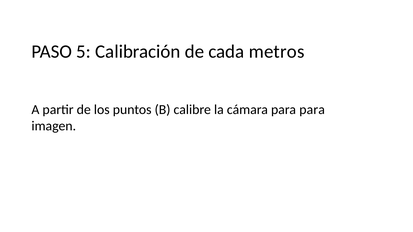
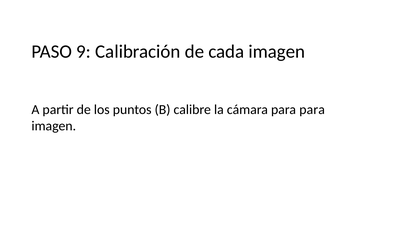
5: 5 -> 9
cada metros: metros -> imagen
